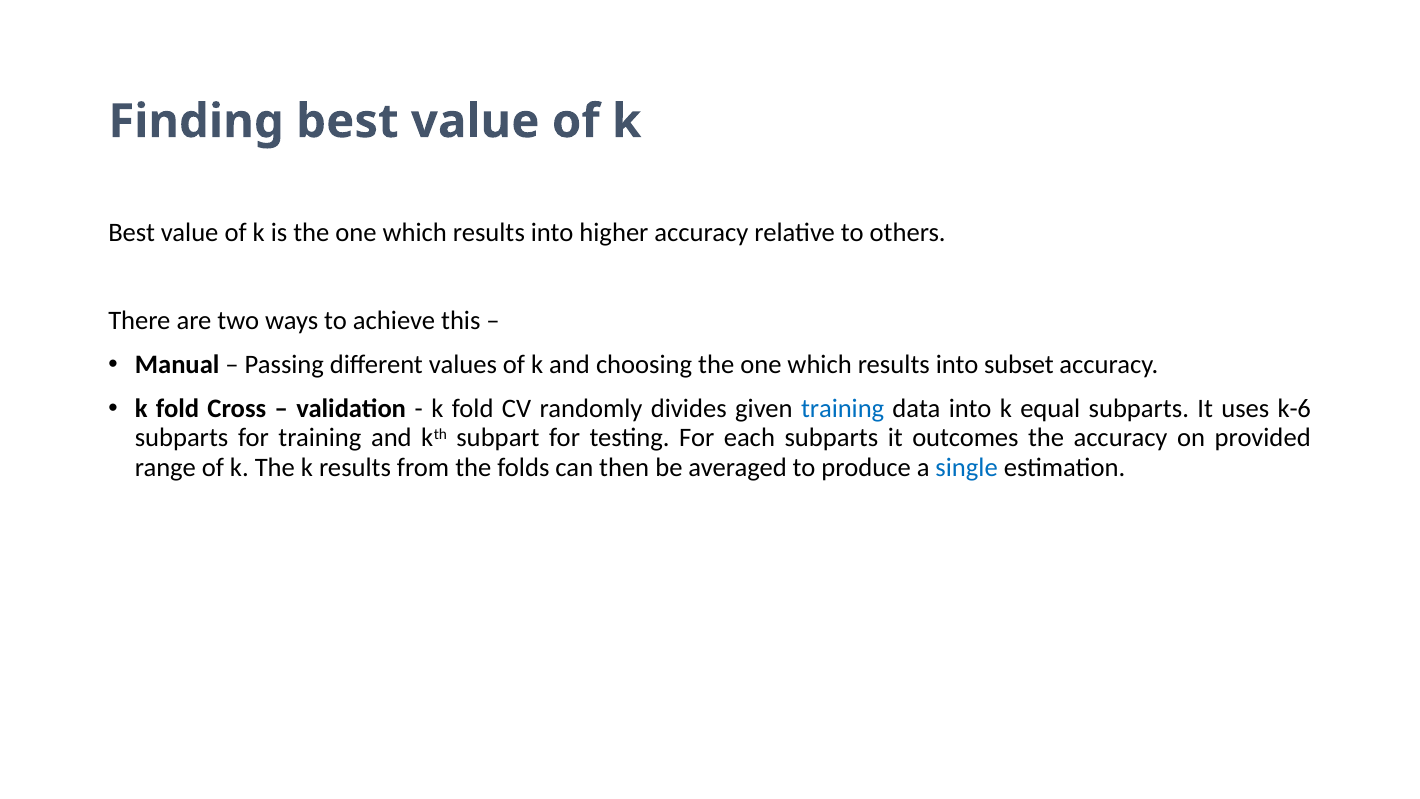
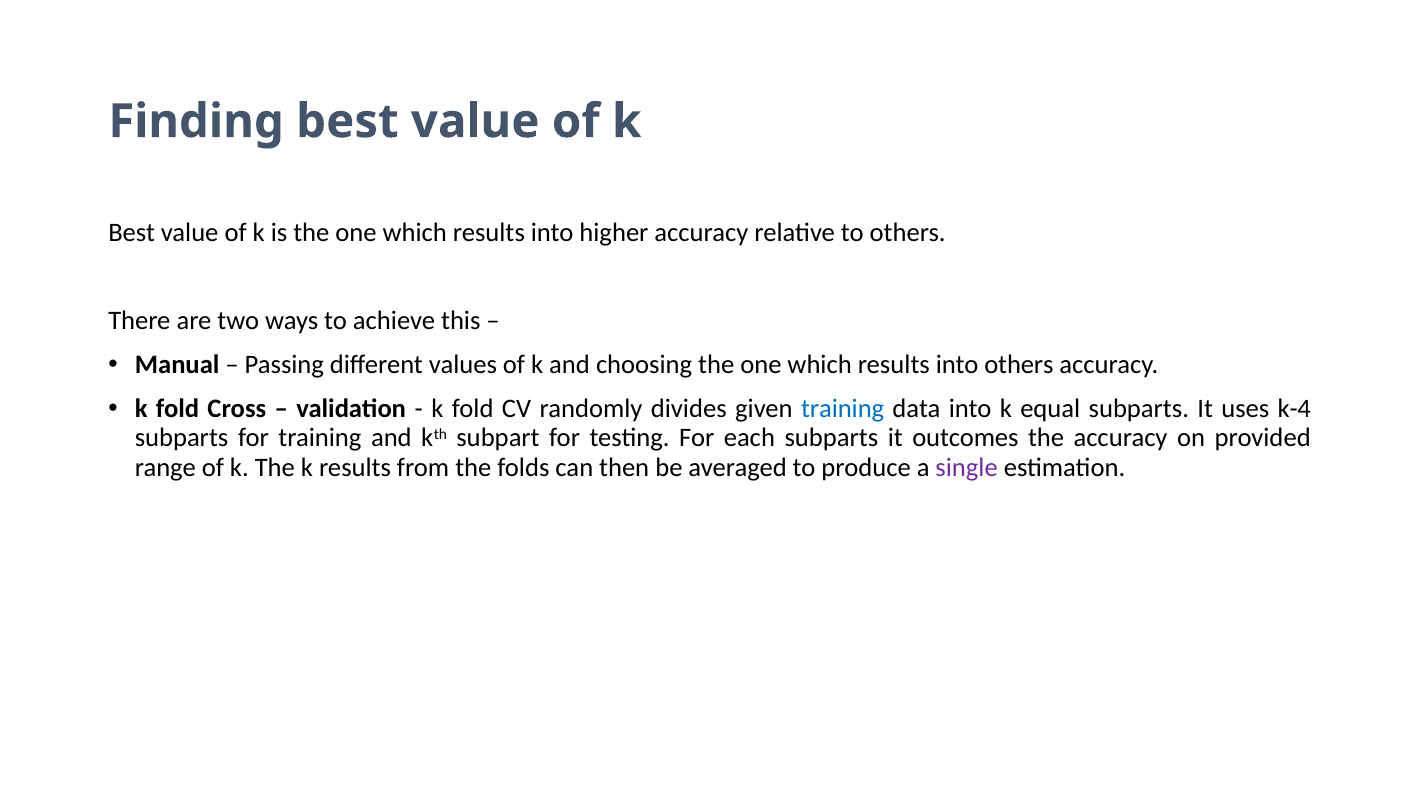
into subset: subset -> others
k-6: k-6 -> k-4
single colour: blue -> purple
